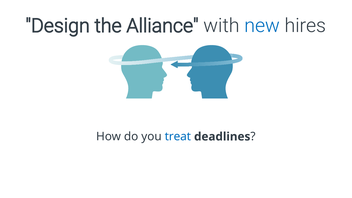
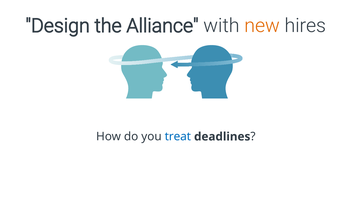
new colour: blue -> orange
